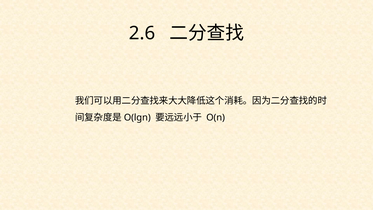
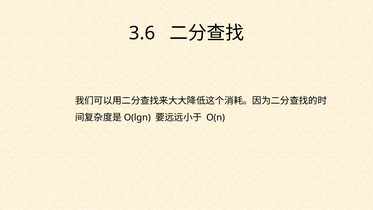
2.6: 2.6 -> 3.6
